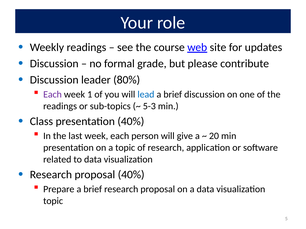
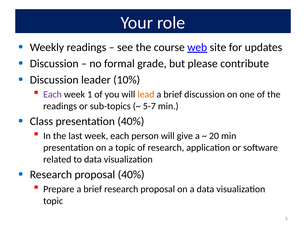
80%: 80% -> 10%
lead colour: blue -> orange
5-3: 5-3 -> 5-7
